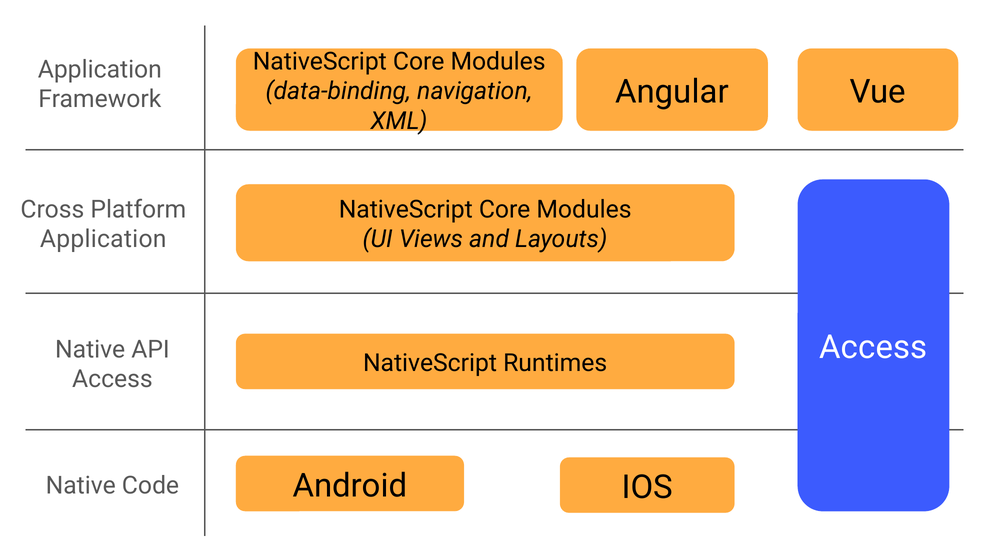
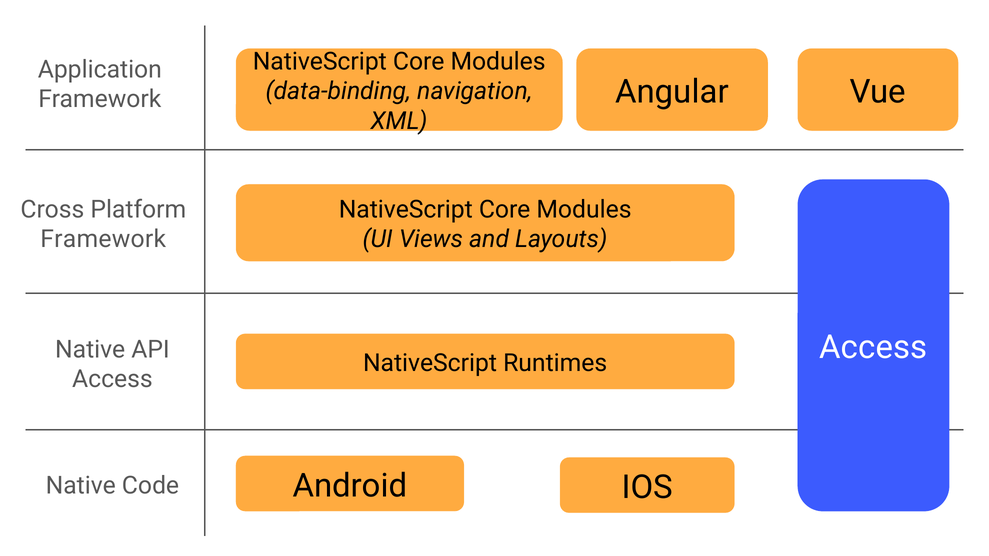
Application at (103, 239): Application -> Framework
